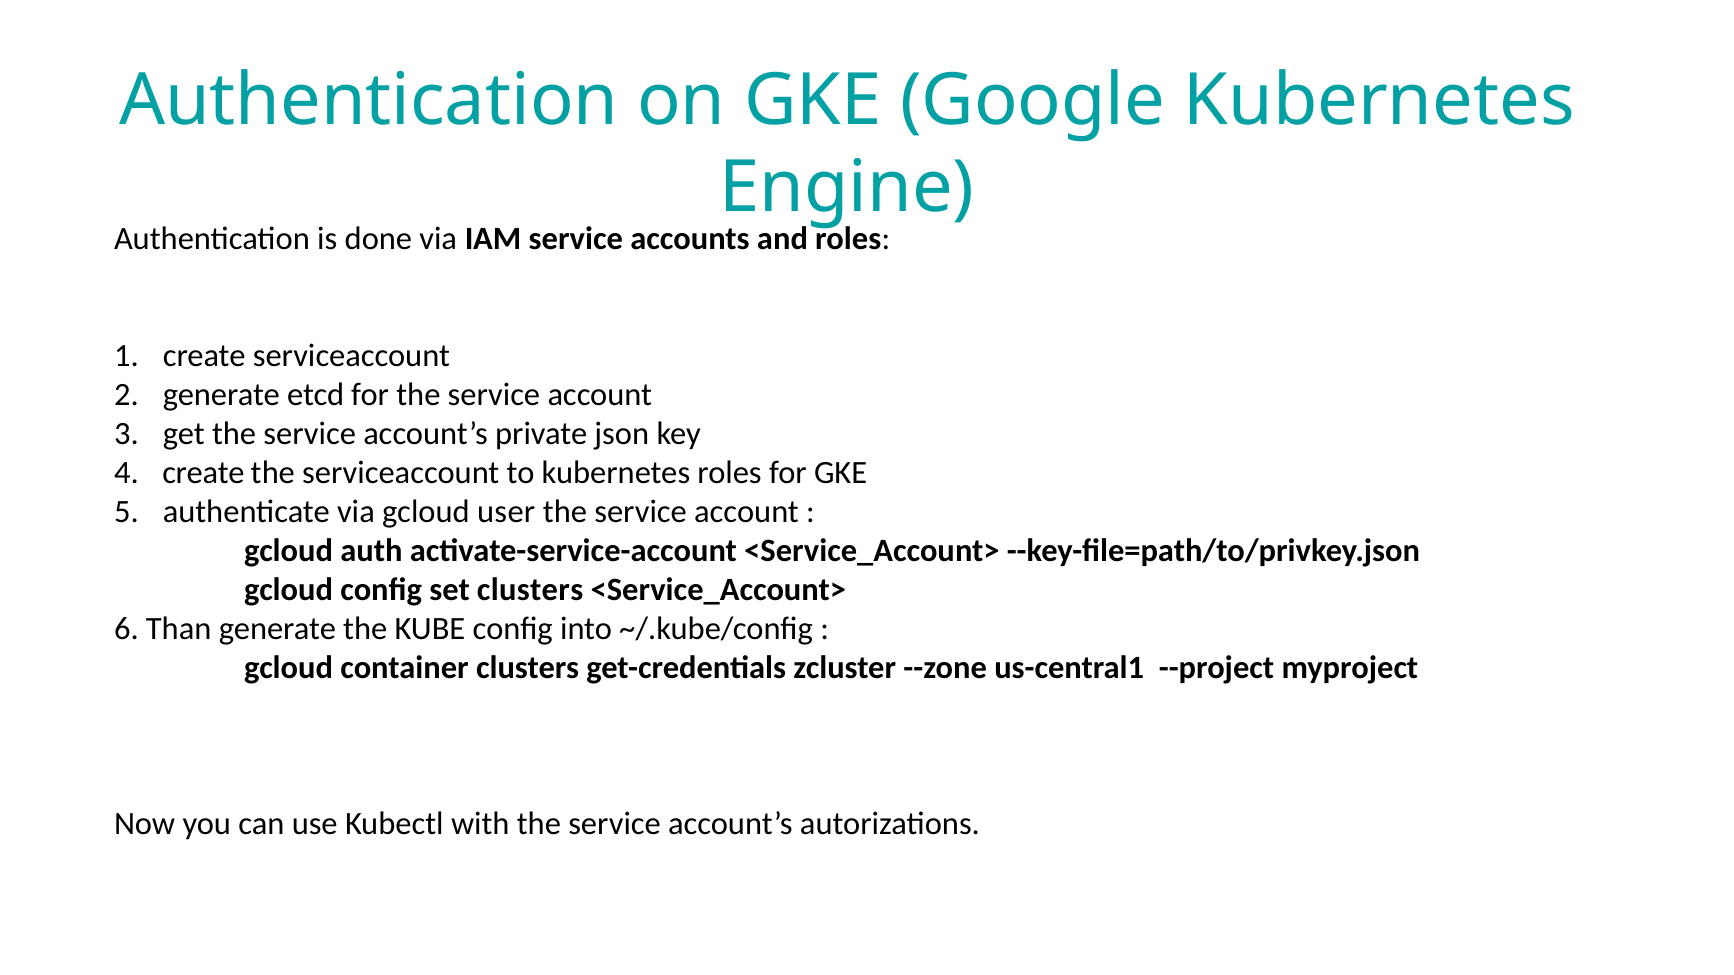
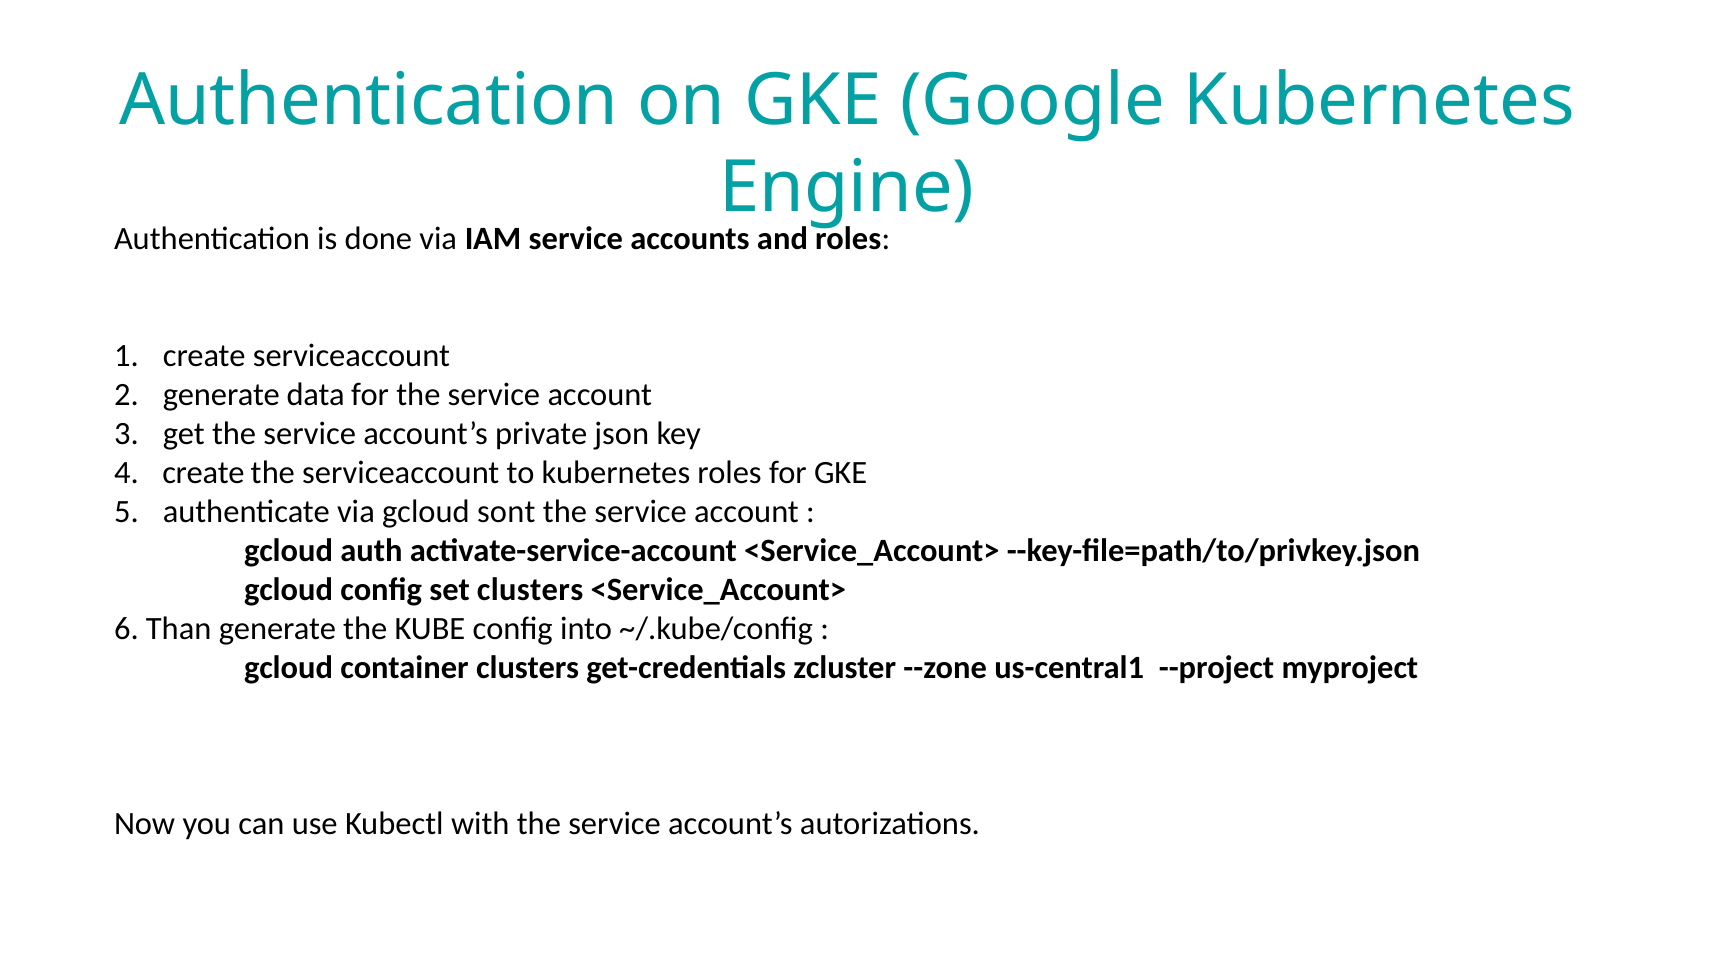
etcd: etcd -> data
user: user -> sont
